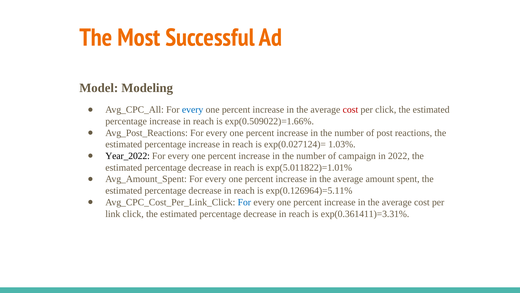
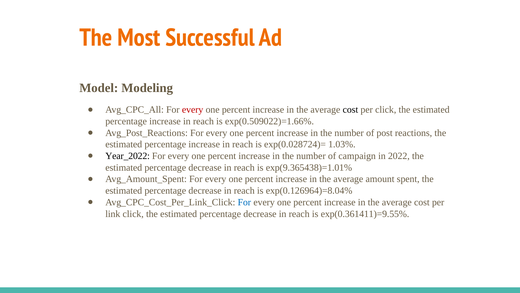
every at (193, 110) colour: blue -> red
cost at (350, 110) colour: red -> black
exp(0.027124)=: exp(0.027124)= -> exp(0.028724)=
exp(5.011822)=1.01%: exp(5.011822)=1.01% -> exp(9.365438)=1.01%
exp(0.126964)=5.11%: exp(0.126964)=5.11% -> exp(0.126964)=8.04%
exp(0.361411)=3.31%: exp(0.361411)=3.31% -> exp(0.361411)=9.55%
